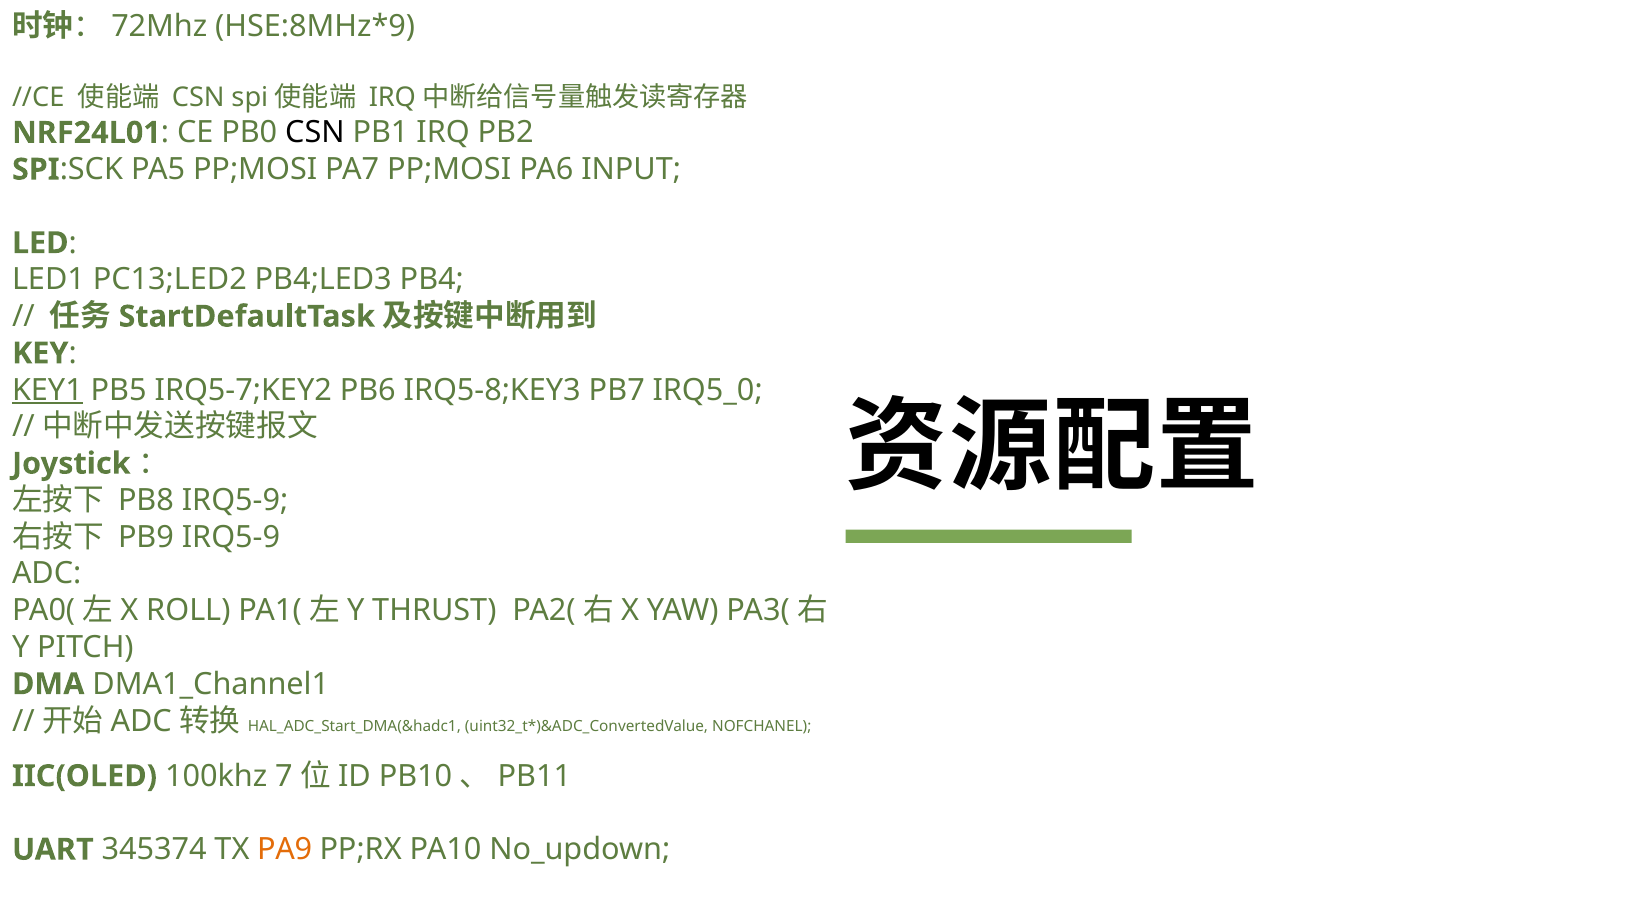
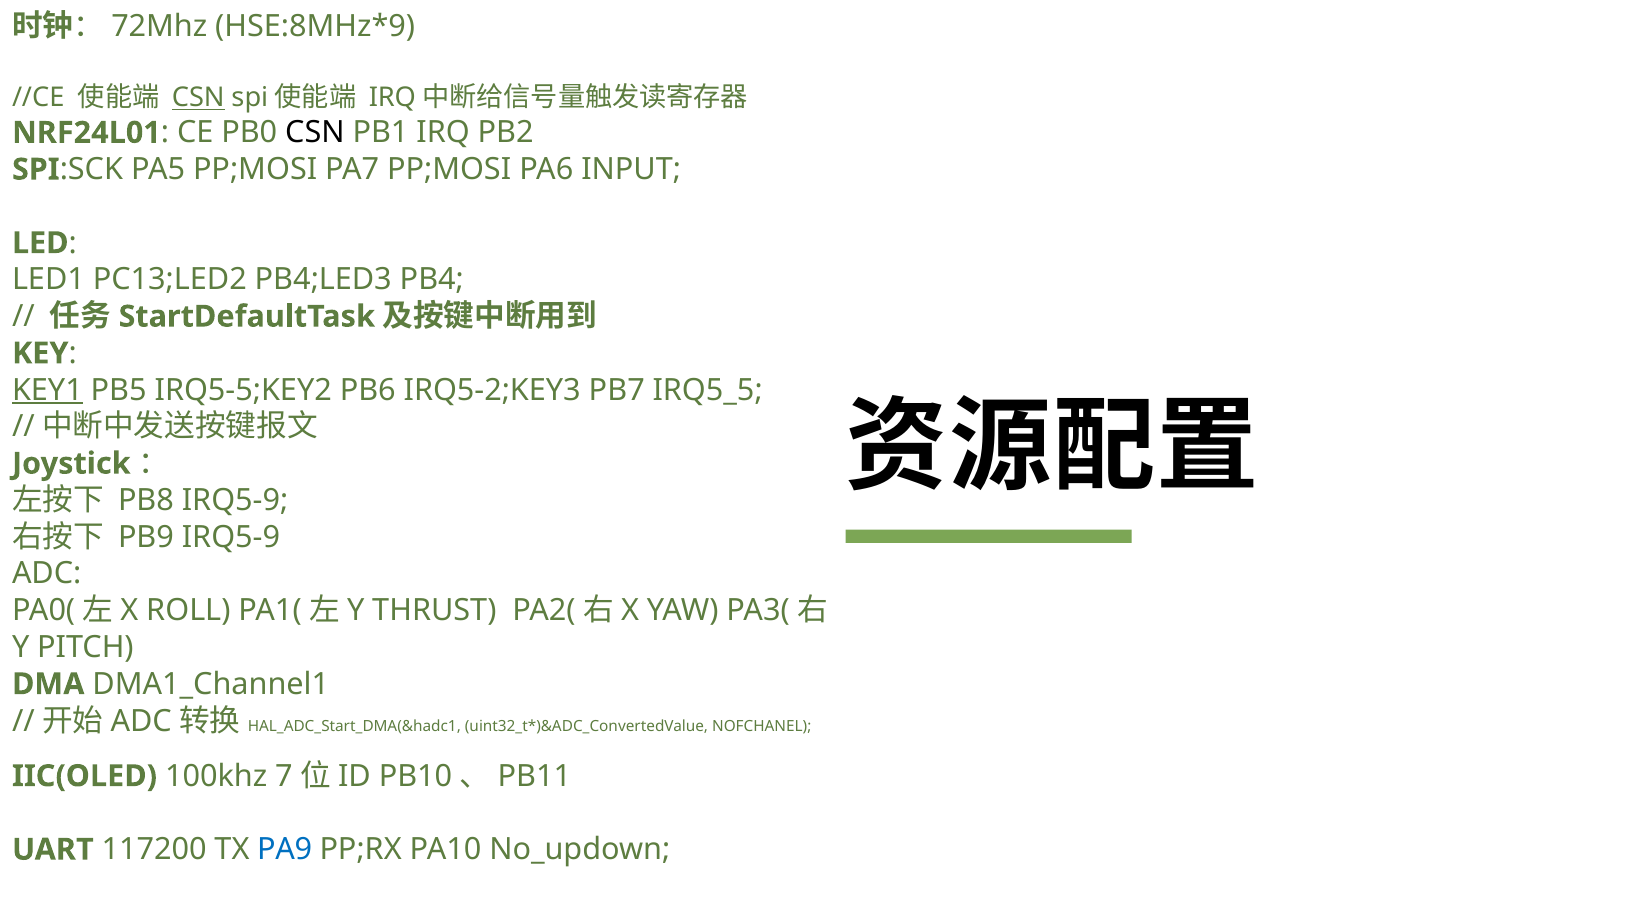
CSN at (198, 98) underline: none -> present
IRQ5-7;KEY2: IRQ5-7;KEY2 -> IRQ5-5;KEY2
IRQ5-8;KEY3: IRQ5-8;KEY3 -> IRQ5-2;KEY3
IRQ5_0: IRQ5_0 -> IRQ5_5
345374: 345374 -> 117200
PA9 colour: orange -> blue
